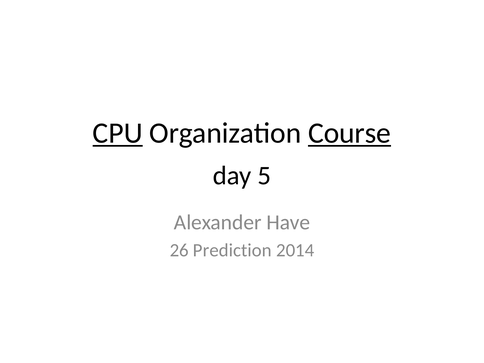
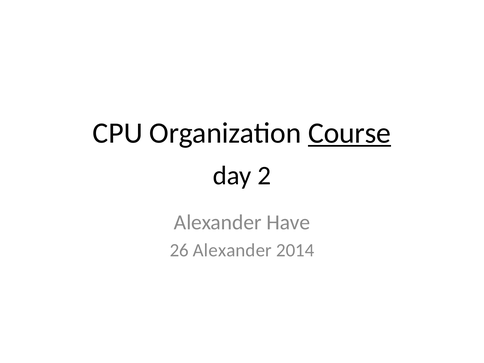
CPU underline: present -> none
5: 5 -> 2
26 Prediction: Prediction -> Alexander
